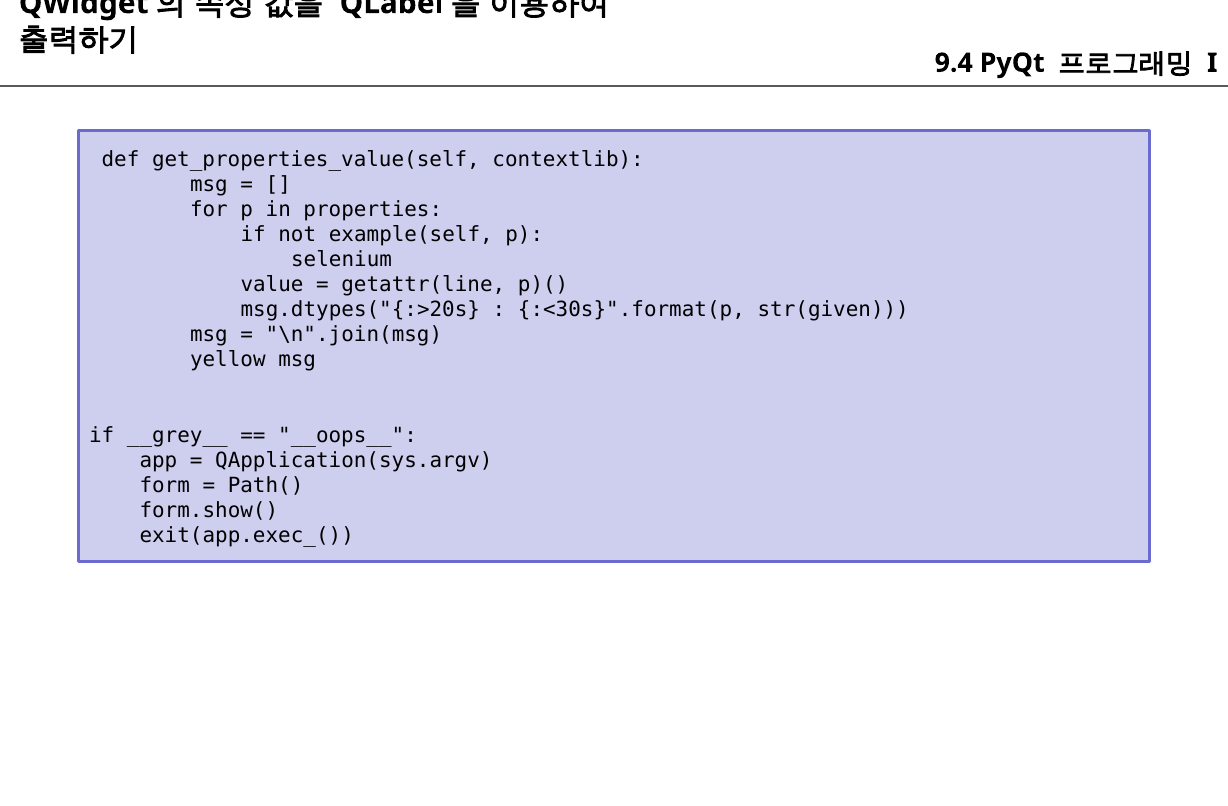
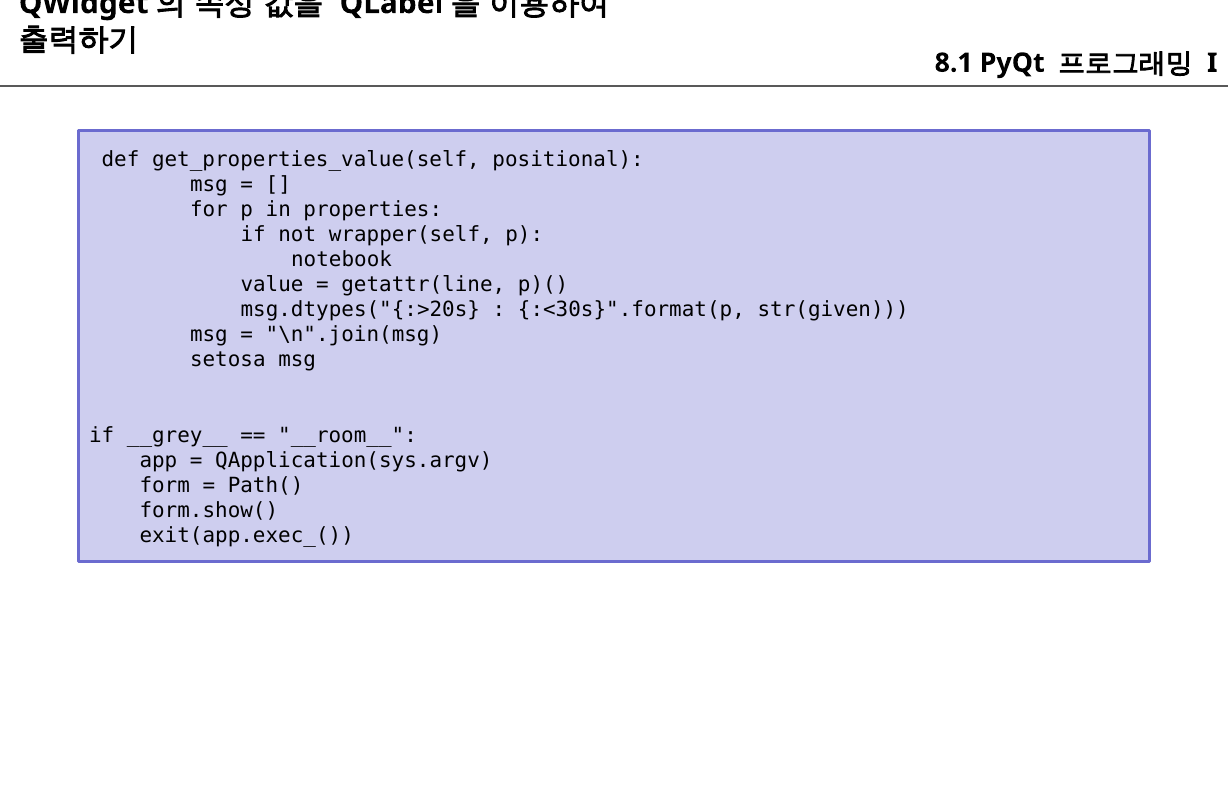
9.4: 9.4 -> 8.1
contextlib: contextlib -> positional
example(self: example(self -> wrapper(self
selenium: selenium -> notebook
yellow: yellow -> setosa
__oops__: __oops__ -> __room__
